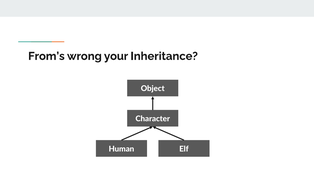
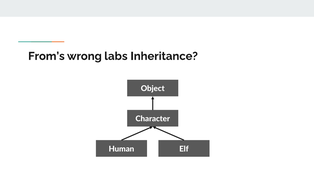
your: your -> labs
